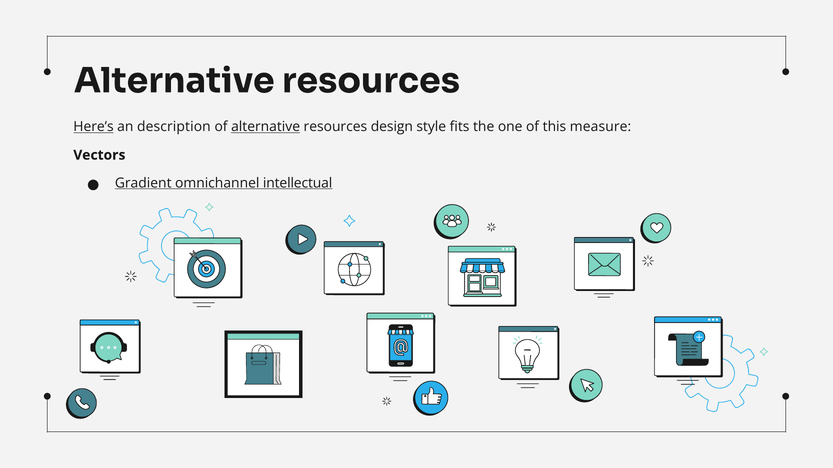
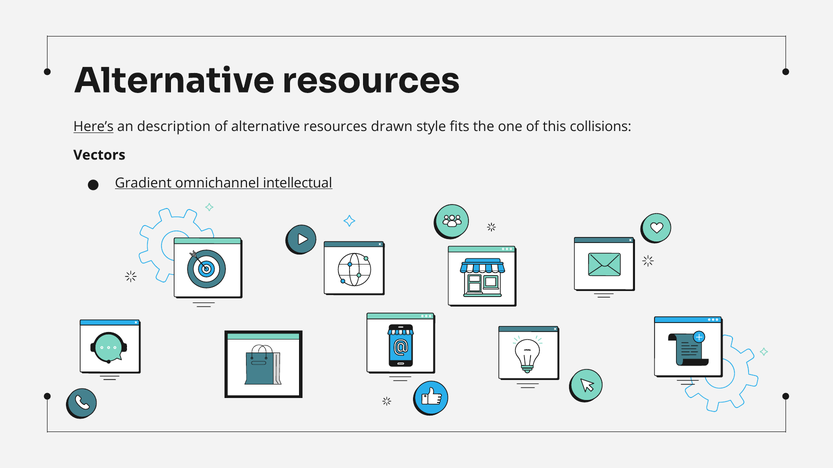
alternative at (266, 127) underline: present -> none
design: design -> drawn
measure: measure -> collisions
